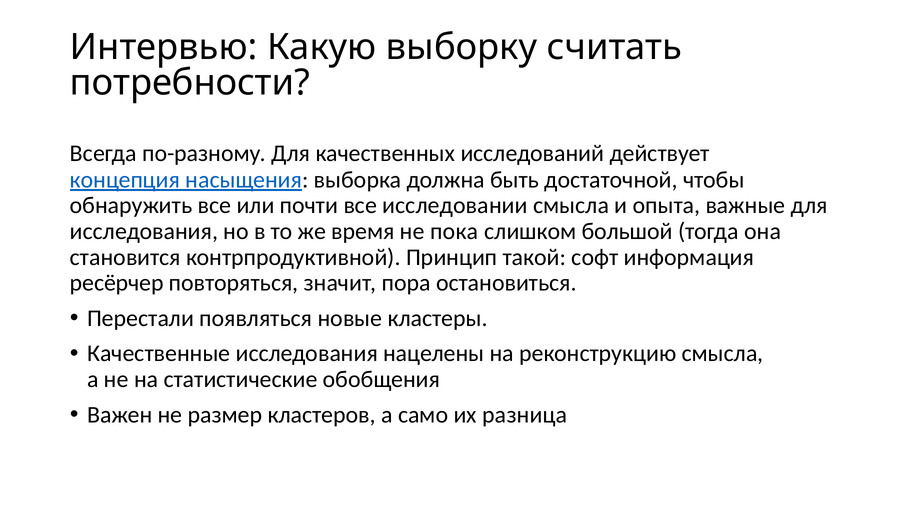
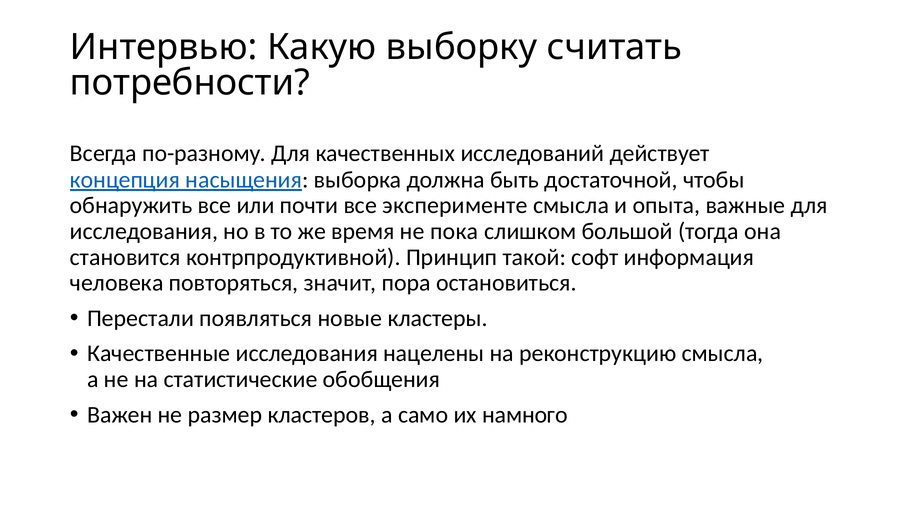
исследовании: исследовании -> эксперименте
ресёрчер: ресёрчер -> человека
разница: разница -> намного
